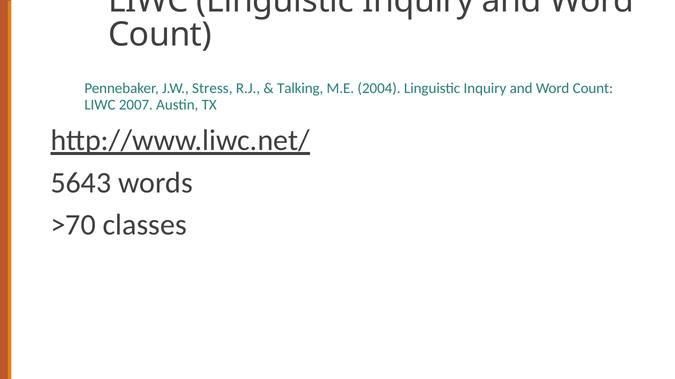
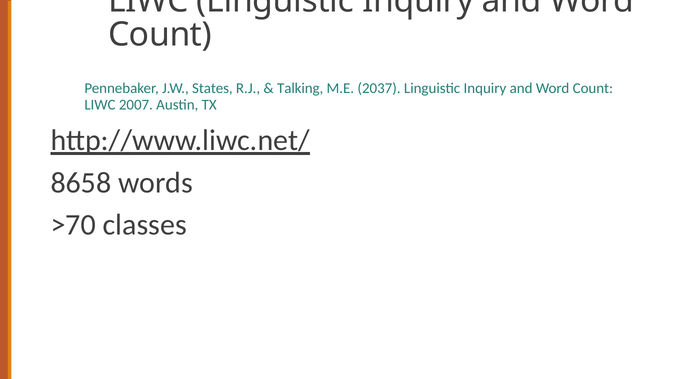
Stress: Stress -> States
2004: 2004 -> 2037
5643: 5643 -> 8658
